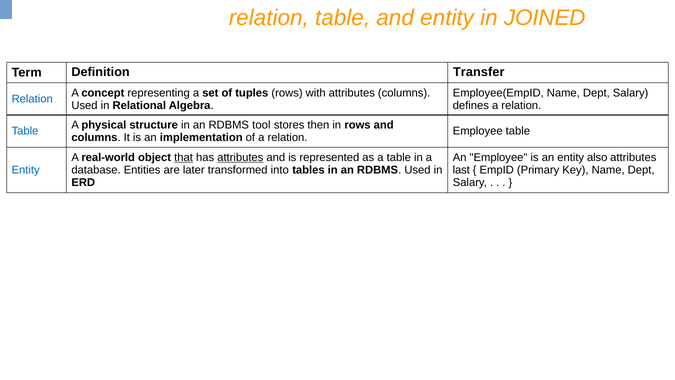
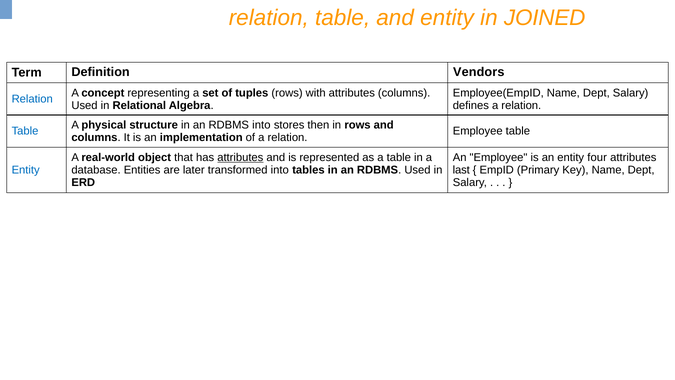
Transfer: Transfer -> Vendors
RDBMS tool: tool -> into
that underline: present -> none
also: also -> four
